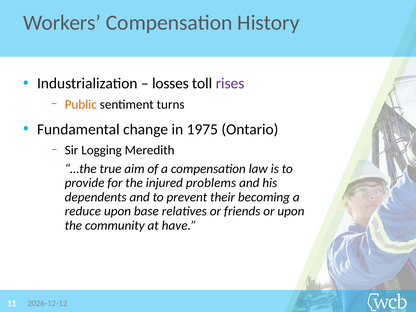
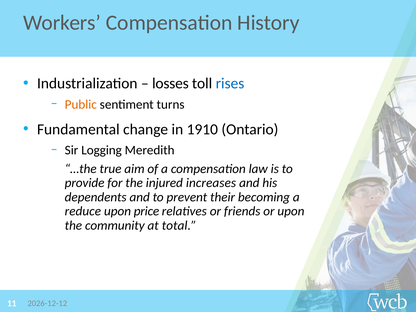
rises colour: purple -> blue
1975: 1975 -> 1910
problems: problems -> increases
base: base -> price
have: have -> total
